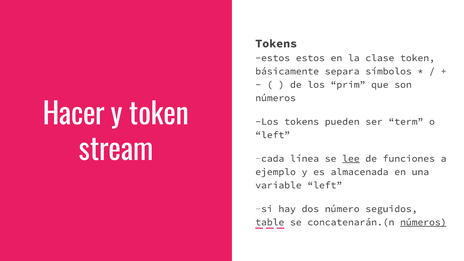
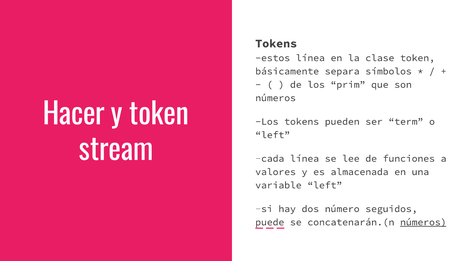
estos estos: estos -> línea
lee underline: present -> none
ejemplo: ejemplo -> valores
table: table -> puede
